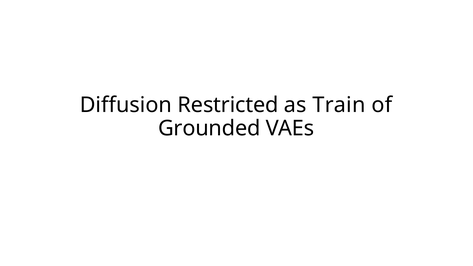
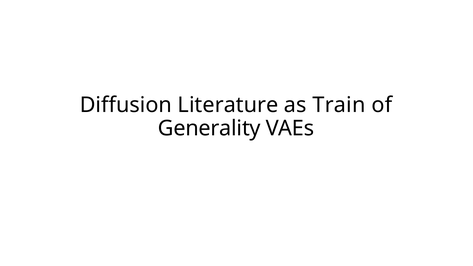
Restricted: Restricted -> Literature
Grounded: Grounded -> Generality
